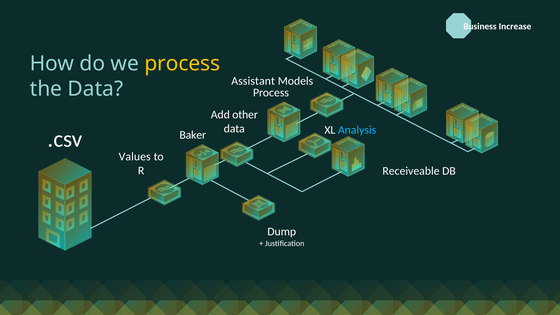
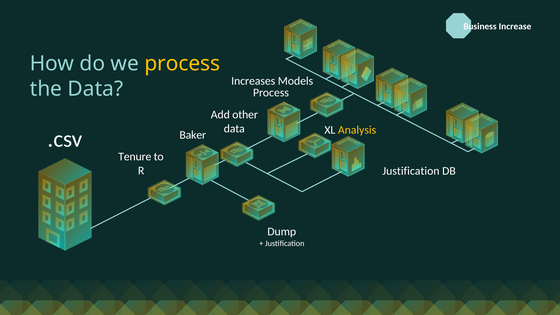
Assistant: Assistant -> Increases
Analysis colour: light blue -> yellow
Values: Values -> Tenure
Receiveable at (411, 171): Receiveable -> Justification
